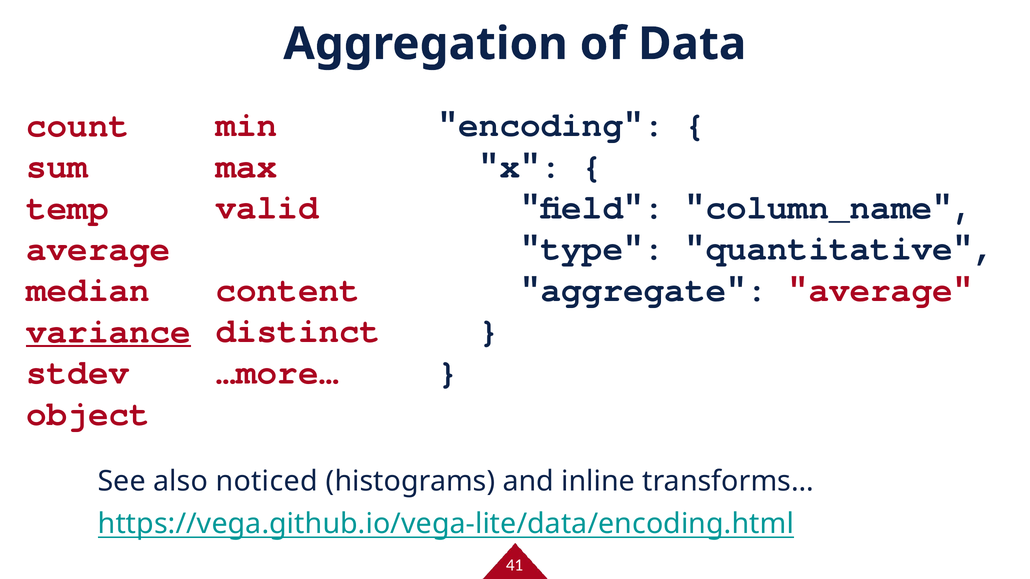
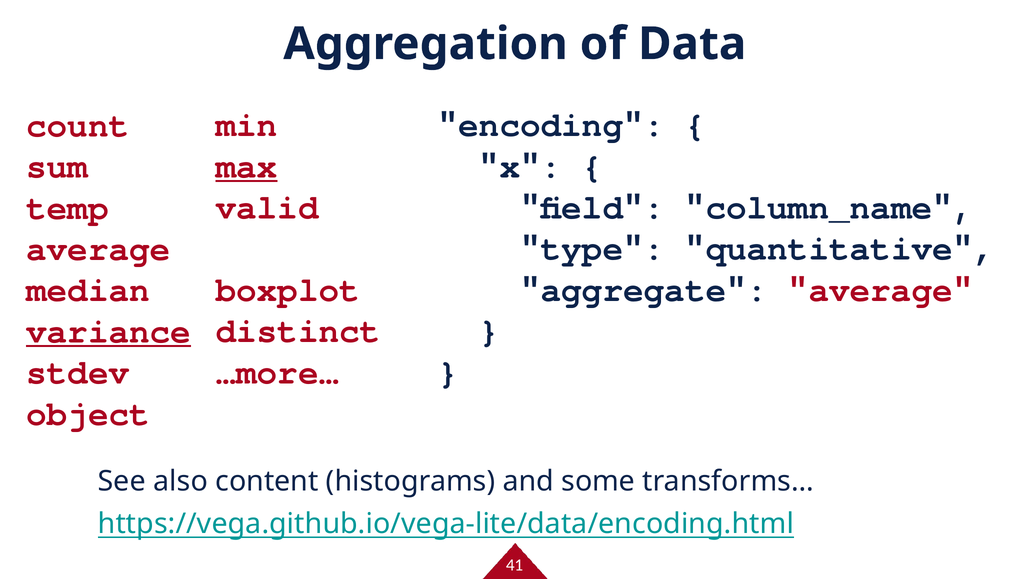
max underline: none -> present
content: content -> boxplot
noticed: noticed -> content
inline: inline -> some
